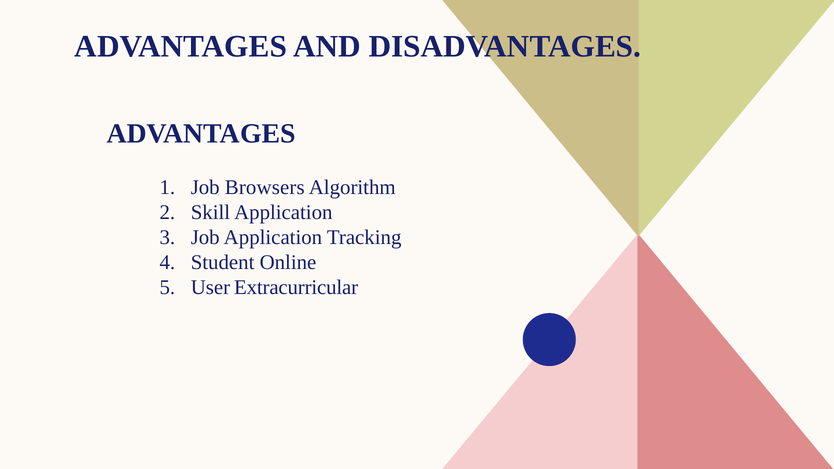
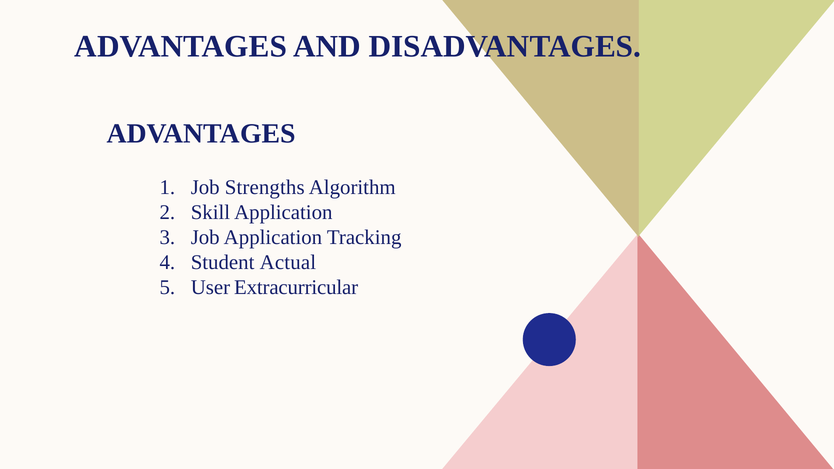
Browsers: Browsers -> Strengths
Online: Online -> Actual
